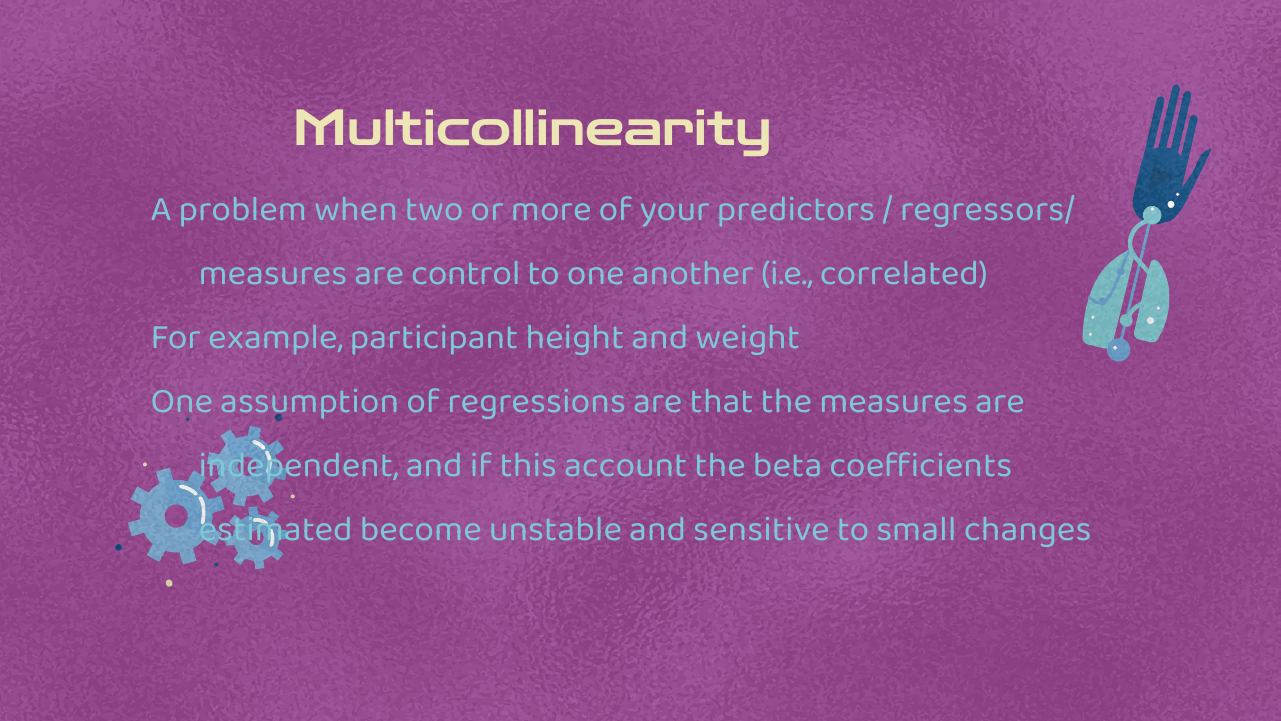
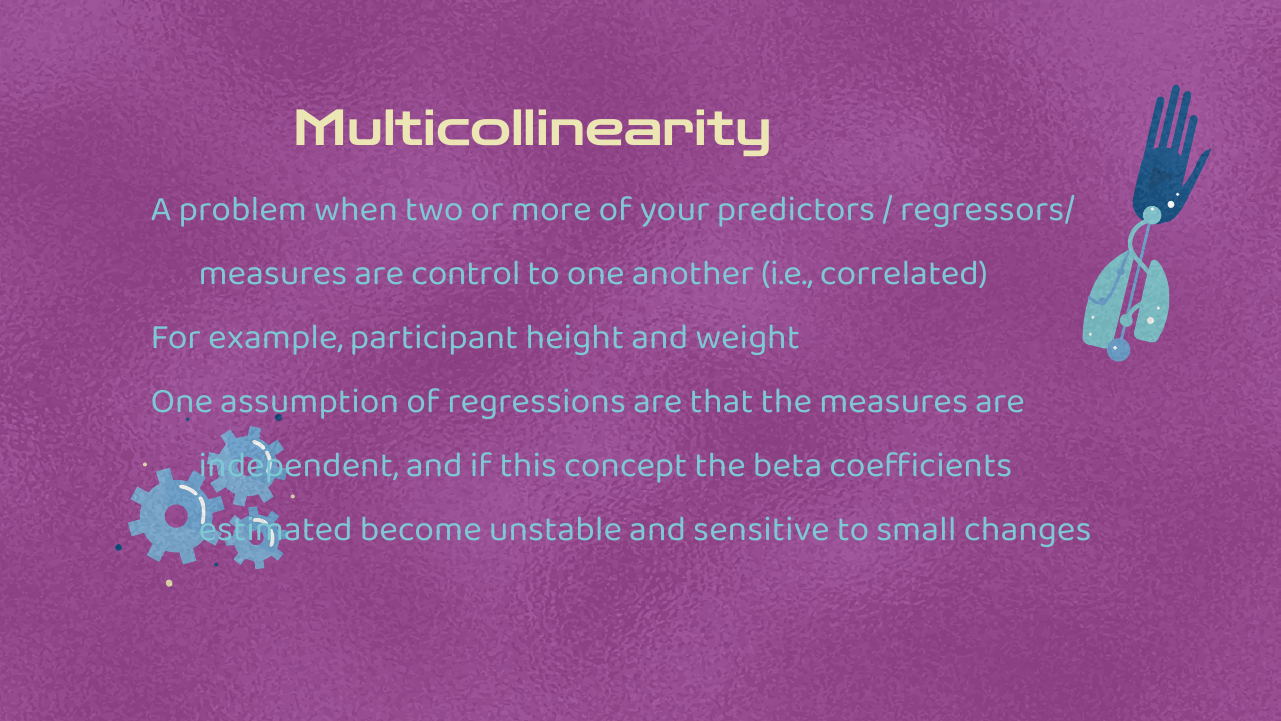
account: account -> concept
